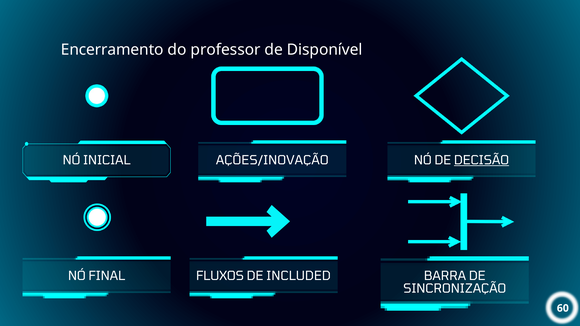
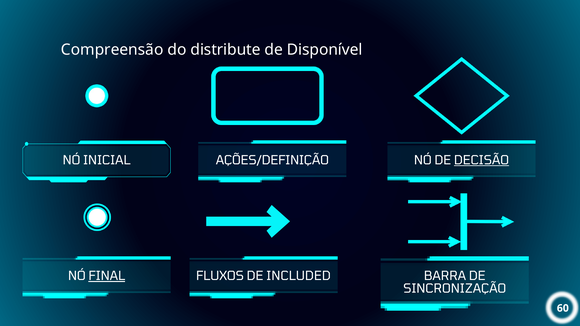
Encerramento: Encerramento -> Compreensão
professor: professor -> distribute
AÇÕES/INOVAÇÃO: AÇÕES/INOVAÇÃO -> AÇÕES/DEFINIÇÃO
FINAL underline: none -> present
